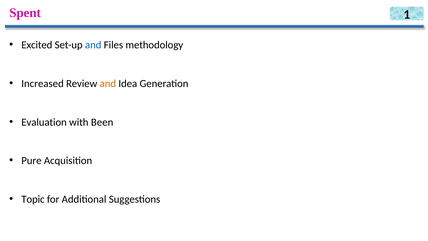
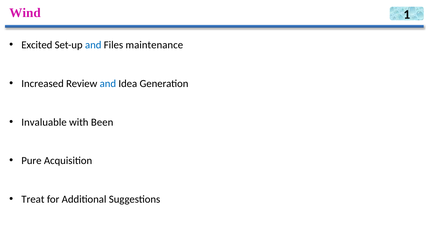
Spent: Spent -> Wind
methodology: methodology -> maintenance
and at (108, 84) colour: orange -> blue
Evaluation: Evaluation -> Invaluable
Topic: Topic -> Treat
